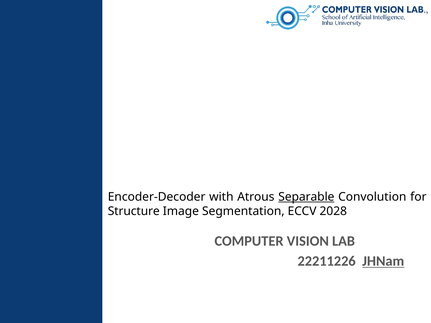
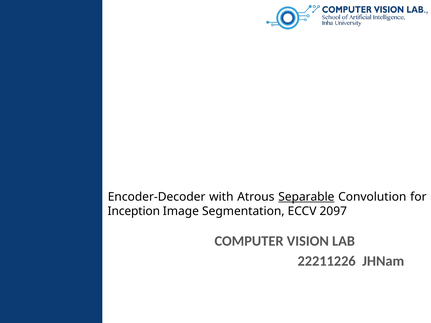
Structure: Structure -> Inception
2028: 2028 -> 2097
JHNam underline: present -> none
